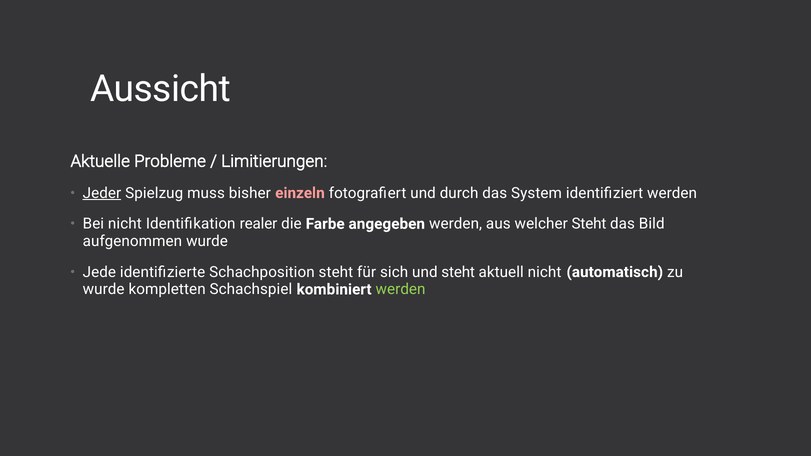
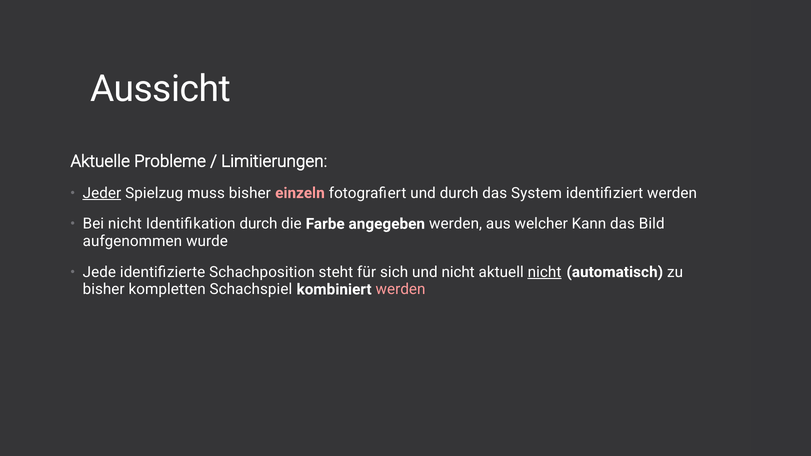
Identifikation realer: realer -> durch
welcher Steht: Steht -> Kann
und steht: steht -> nicht
nicht at (545, 272) underline: none -> present
wurde at (104, 289): wurde -> bisher
werden at (401, 289) colour: light green -> pink
